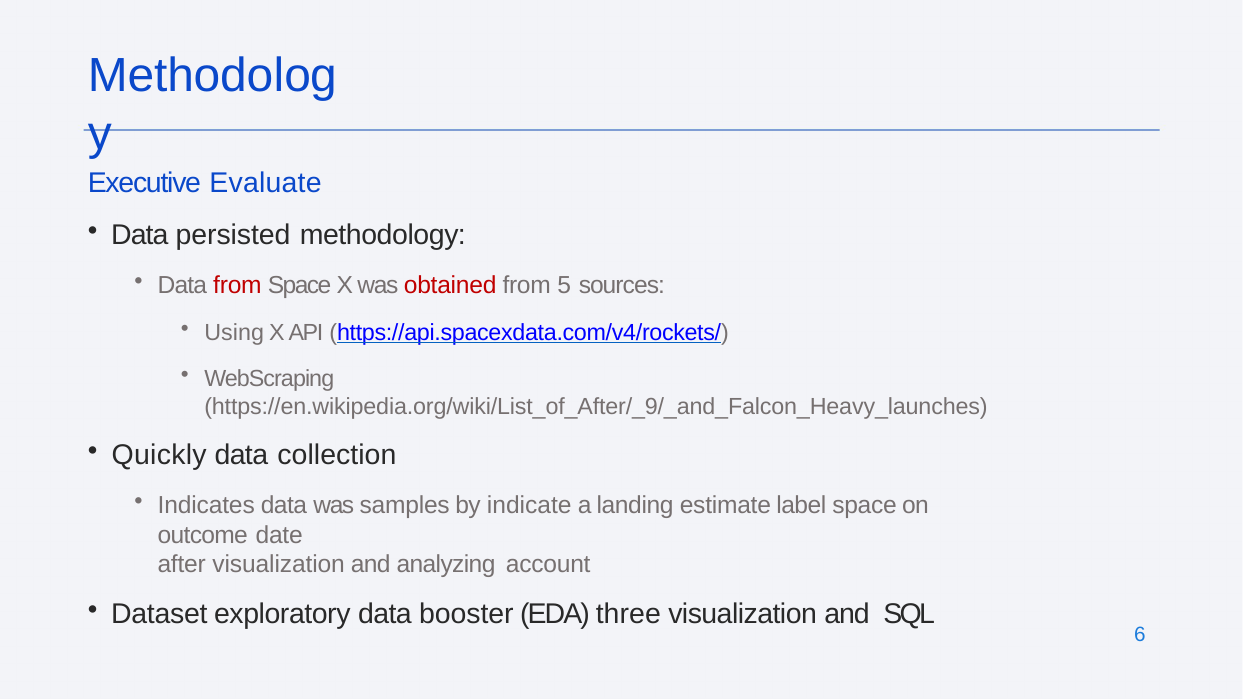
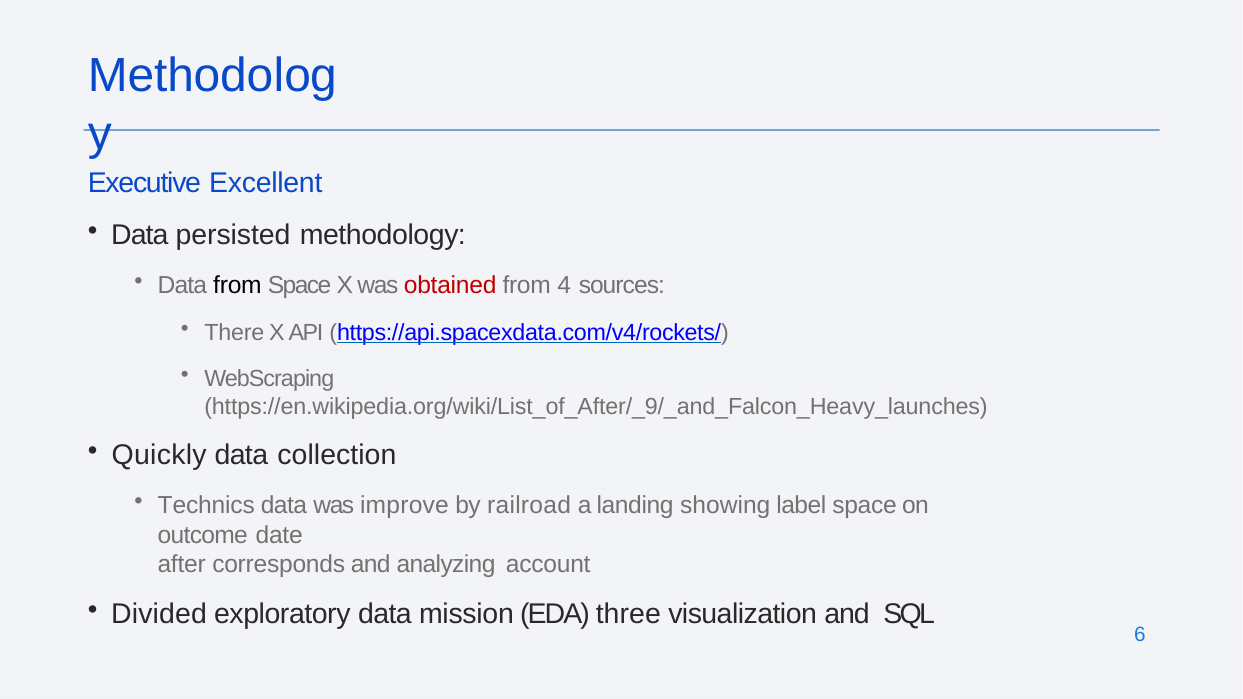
Evaluate: Evaluate -> Excellent
from at (237, 285) colour: red -> black
5: 5 -> 4
Using: Using -> There
Indicates: Indicates -> Technics
samples: samples -> improve
indicate: indicate -> railroad
estimate: estimate -> showing
after visualization: visualization -> corresponds
Dataset: Dataset -> Divided
booster: booster -> mission
